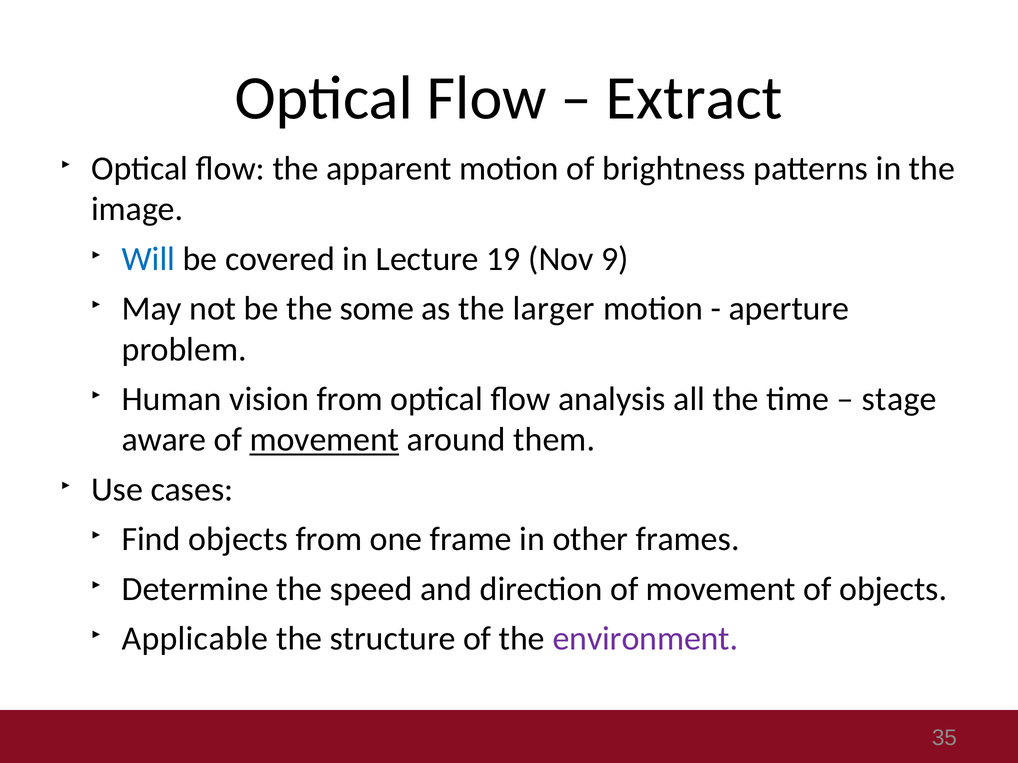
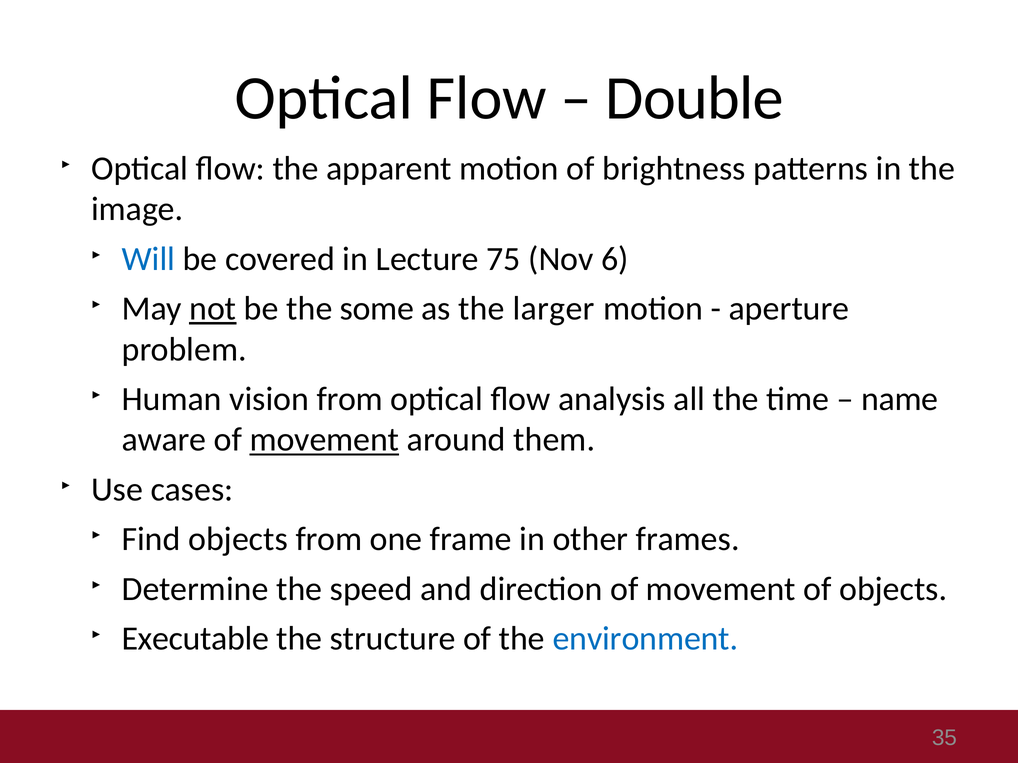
Extract: Extract -> Double
19: 19 -> 75
9: 9 -> 6
not underline: none -> present
stage: stage -> name
Applicable: Applicable -> Executable
environment colour: purple -> blue
